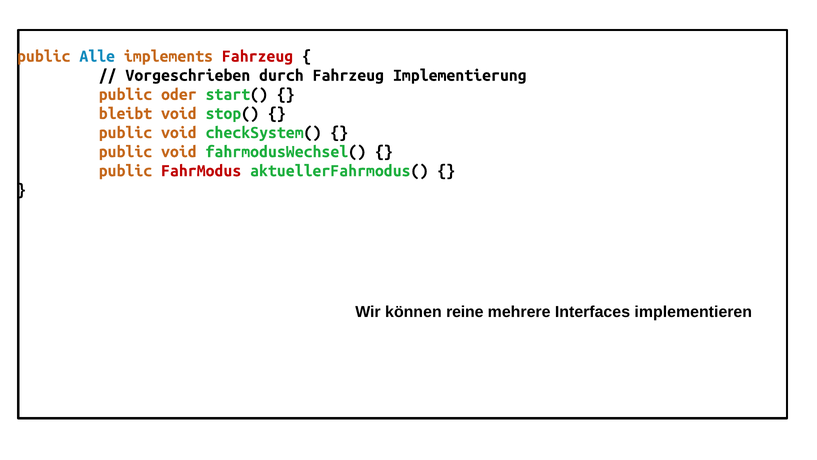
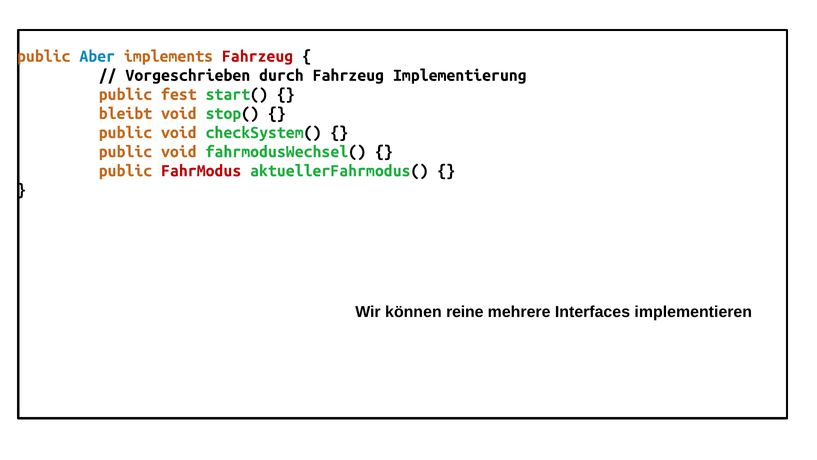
Alle: Alle -> Aber
oder: oder -> fest
